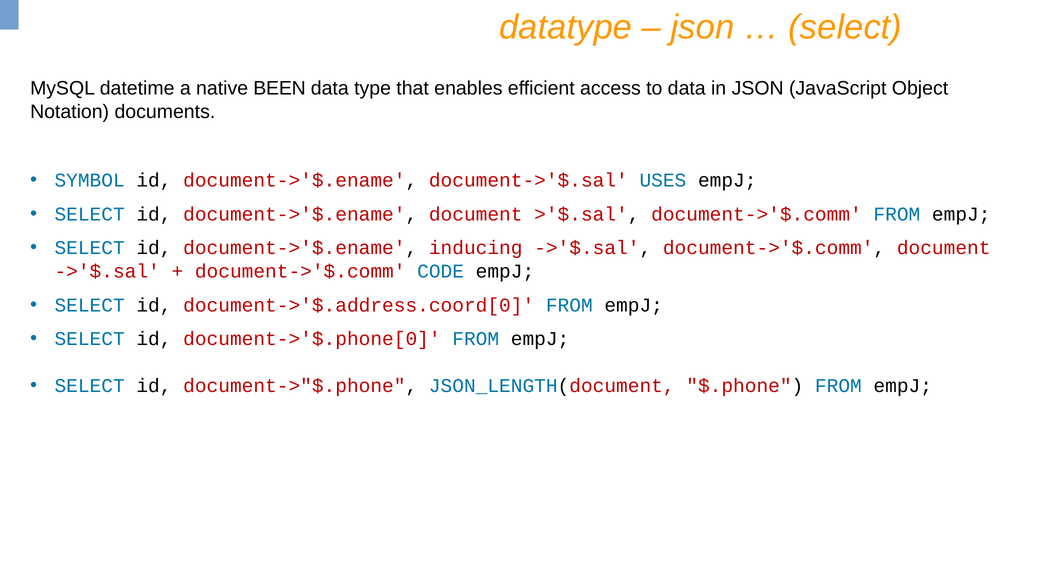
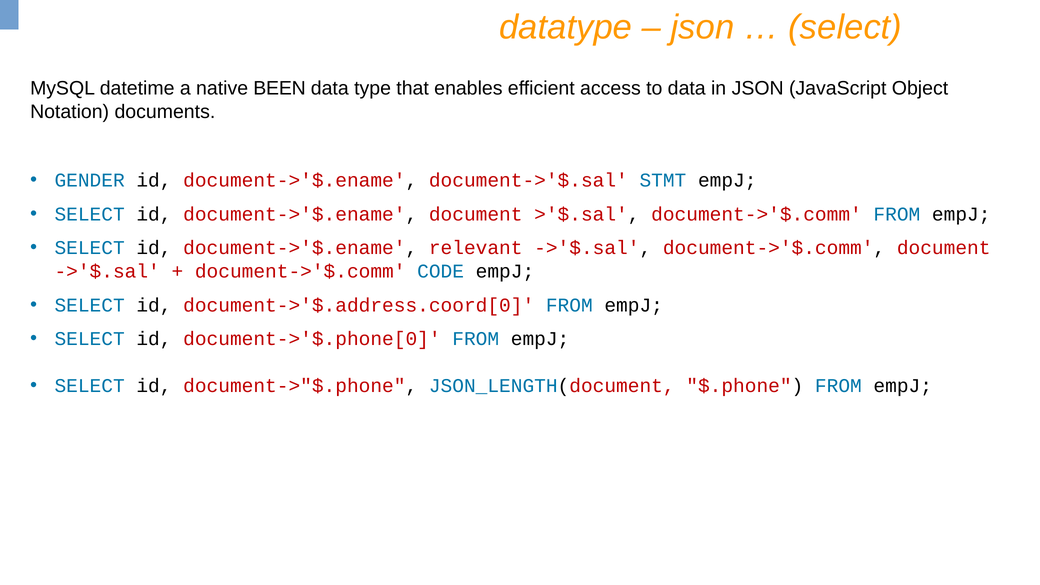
SYMBOL: SYMBOL -> GENDER
USES: USES -> STMT
inducing: inducing -> relevant
